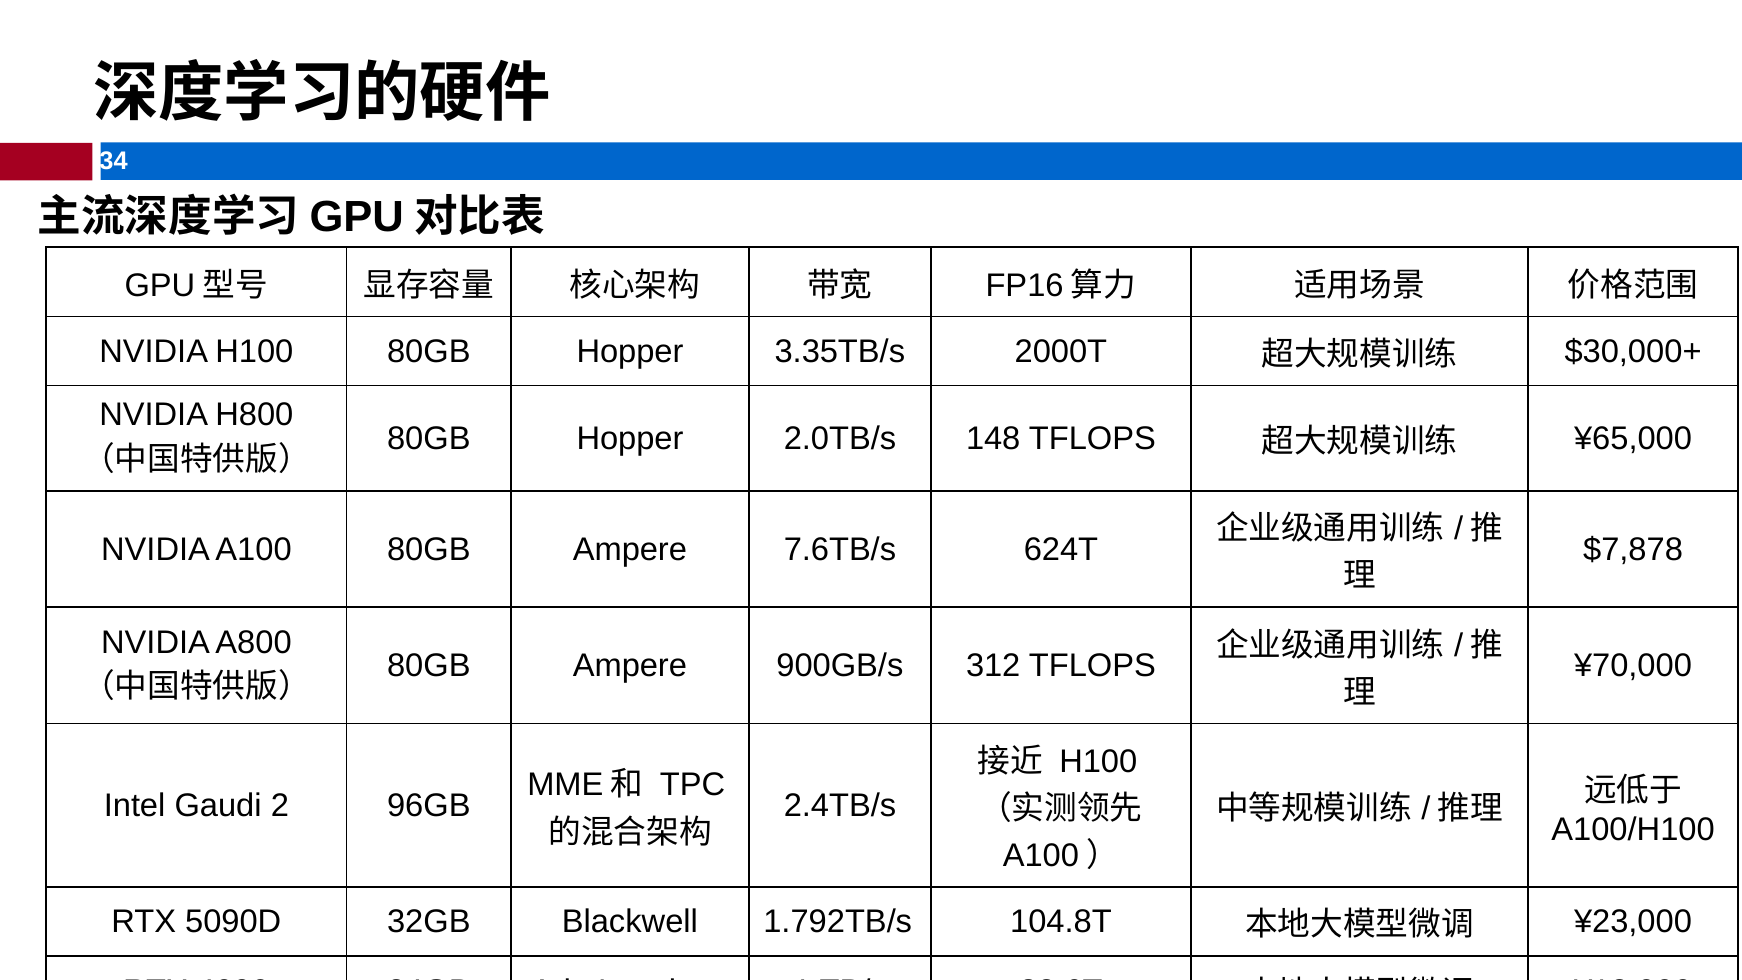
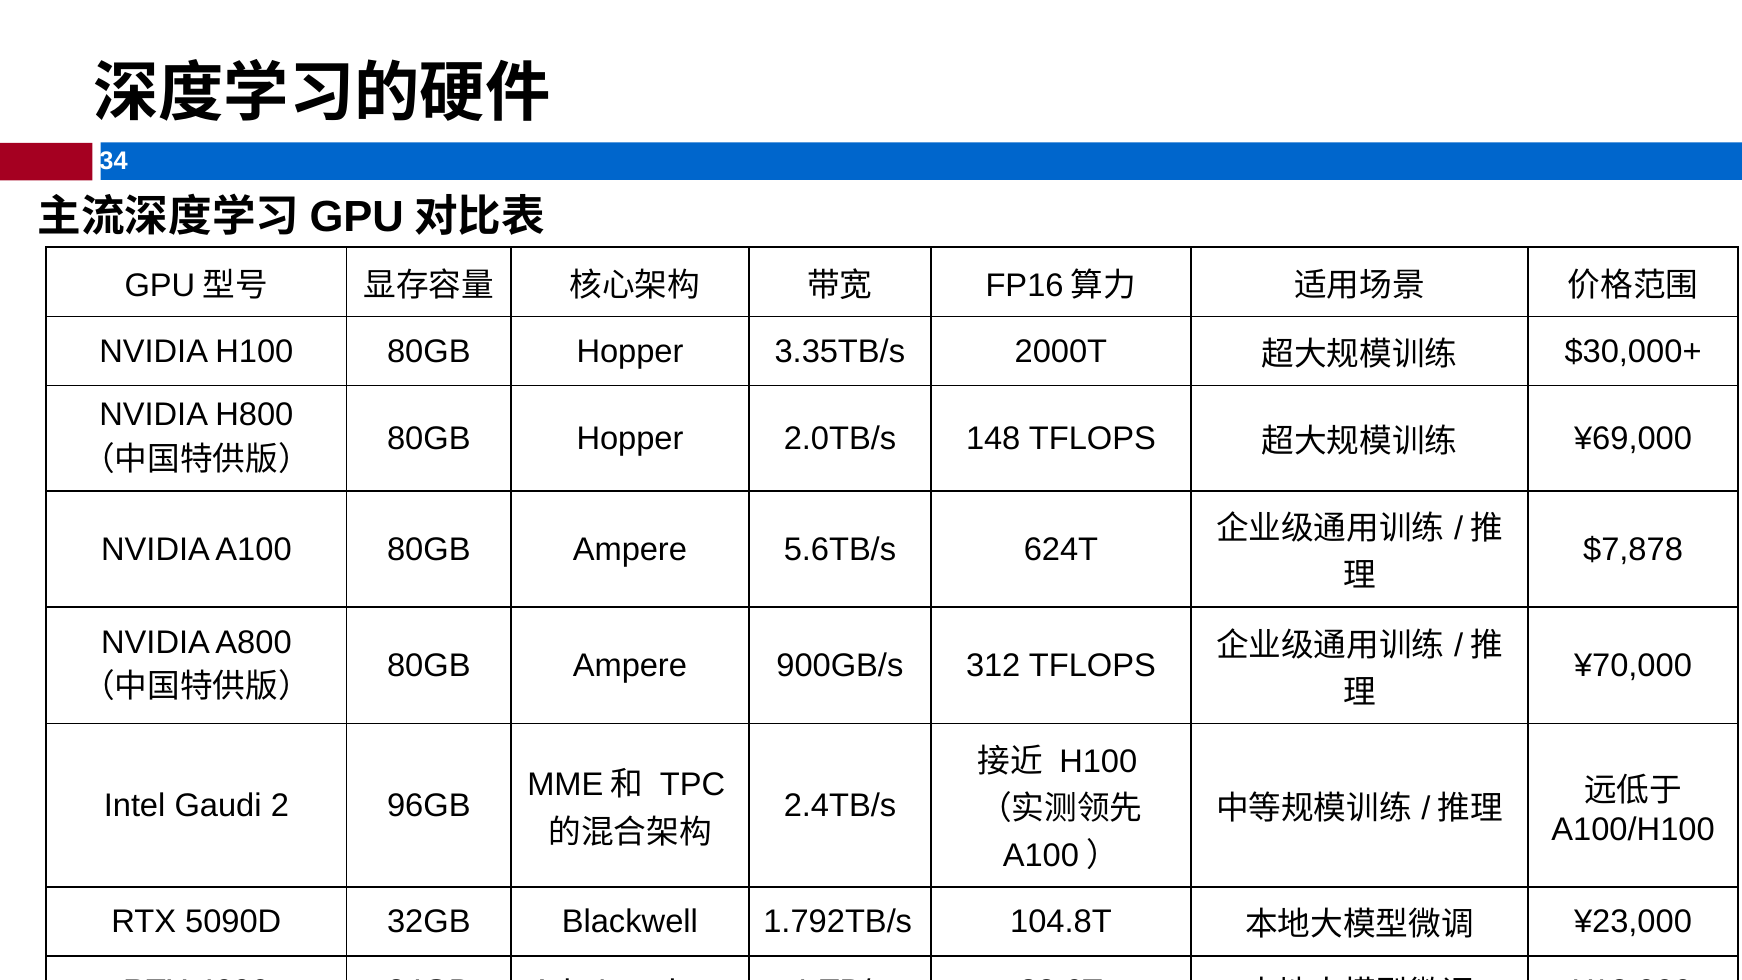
¥65,000: ¥65,000 -> ¥69,000
7.6TB/s: 7.6TB/s -> 5.6TB/s
